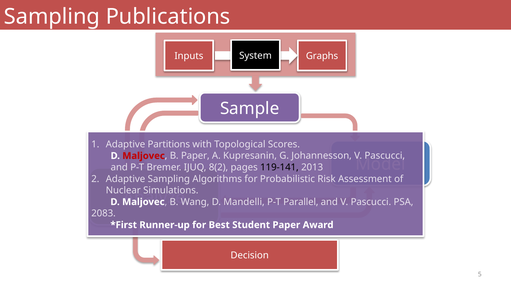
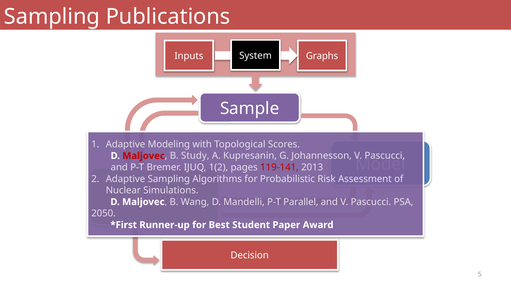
Partitions: Partitions -> Modeling
B Paper: Paper -> Study
8(2: 8(2 -> 1(2
119-141 colour: black -> red
2083: 2083 -> 2050
